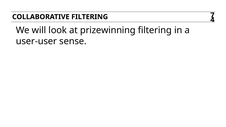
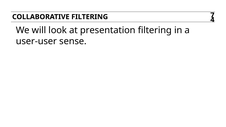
prizewinning: prizewinning -> presentation
